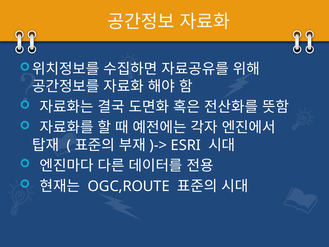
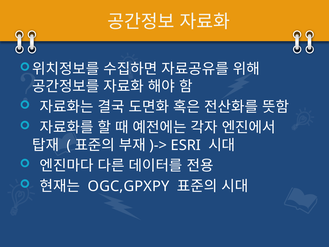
OGC,ROUTE: OGC,ROUTE -> OGC,GPXPY
